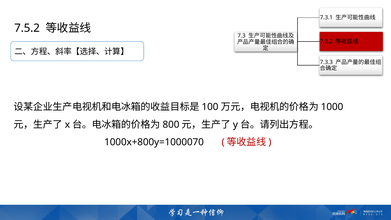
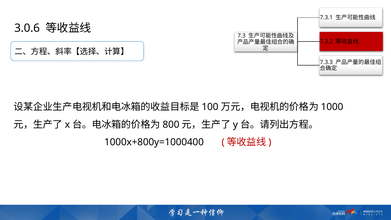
7.5.2: 7.5.2 -> 3.0.6
1000x+800y=1000070: 1000x+800y=1000070 -> 1000x+800y=1000400
